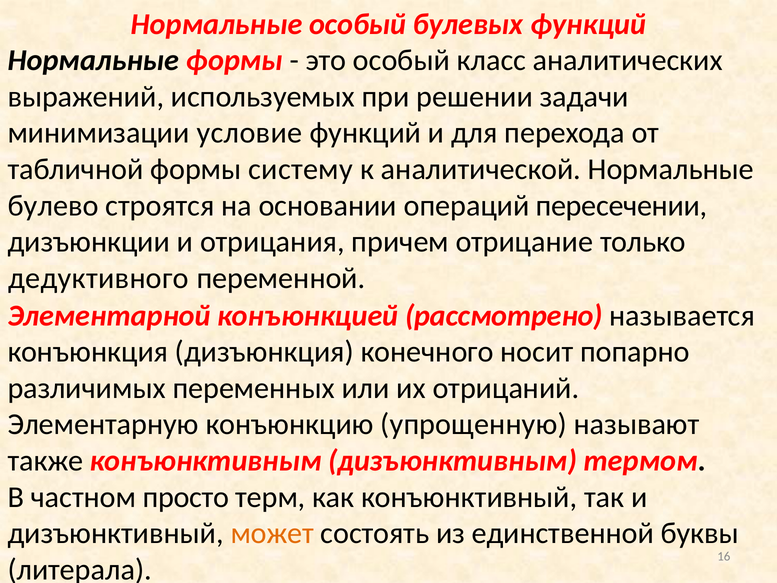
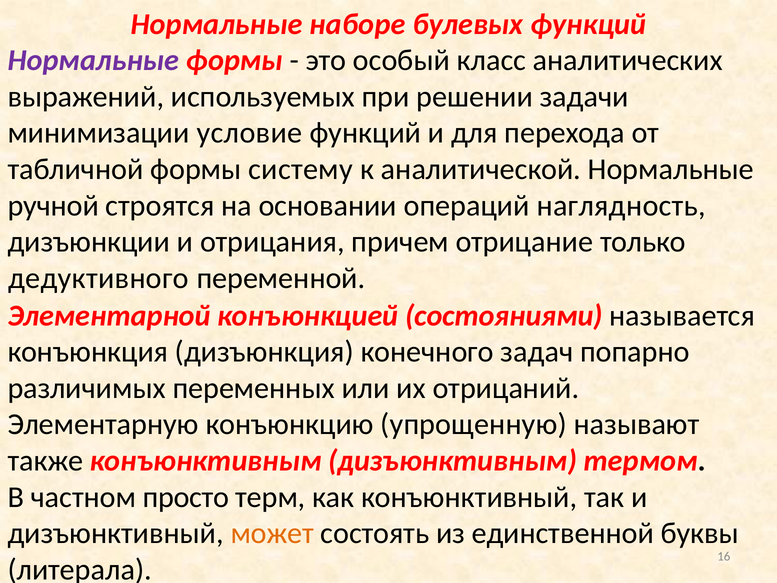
Нормальные особый: особый -> наборе
Нормальные at (93, 60) colour: black -> purple
булево: булево -> ручной
пересечении: пересечении -> наглядность
рассмотрено: рассмотрено -> состояниями
носит: носит -> задач
